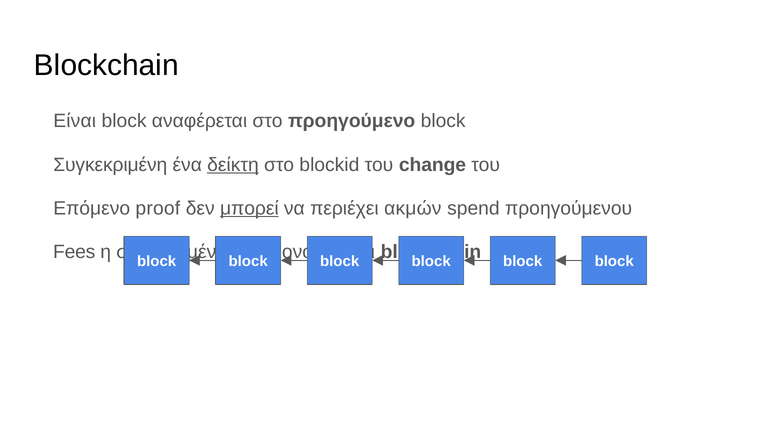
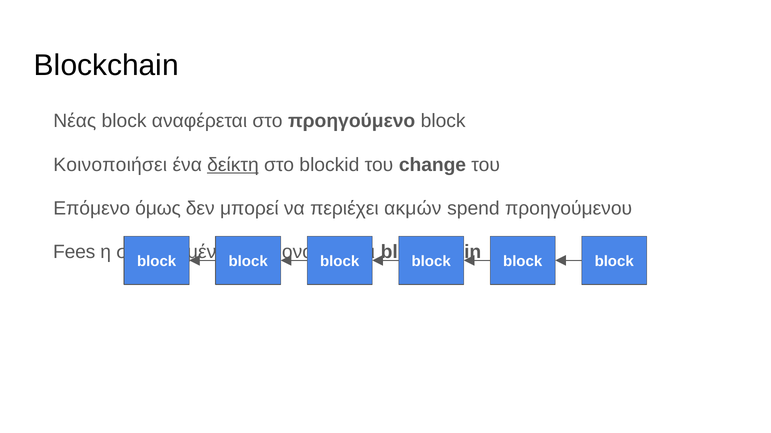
Είναι: Είναι -> Νέας
Συγκεκριμένη: Συγκεκριμένη -> Κοινοποιήσει
proof: proof -> όμως
μπορεί underline: present -> none
